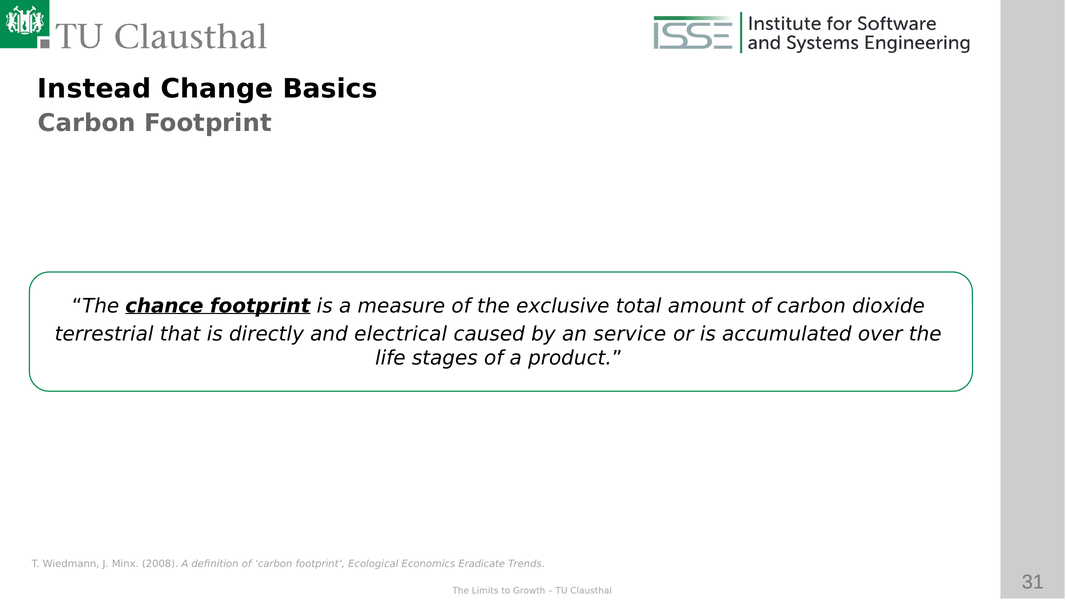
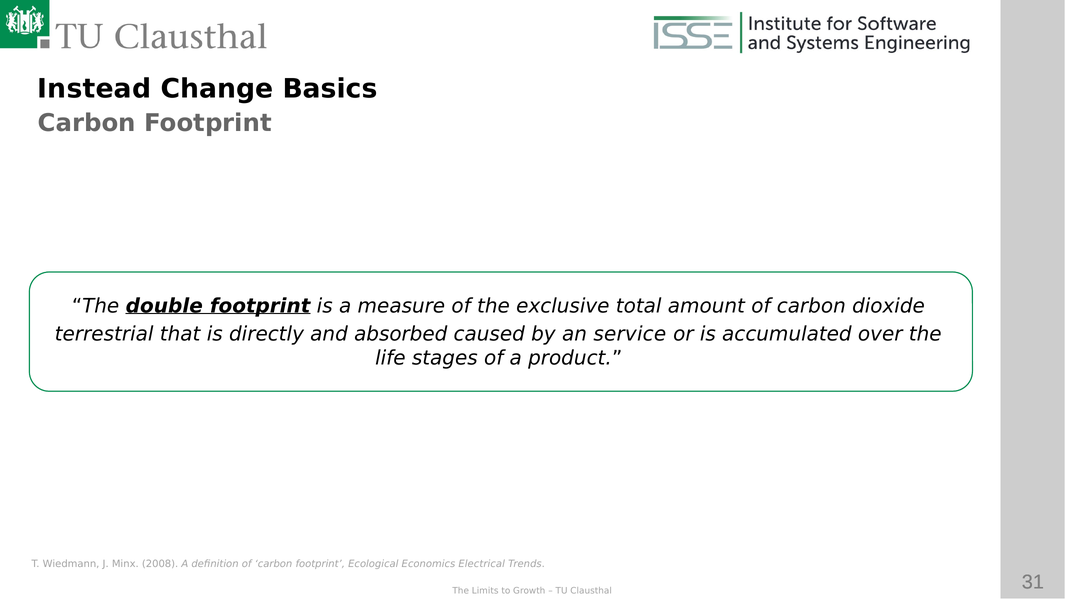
chance: chance -> double
electrical: electrical -> absorbed
Eradicate: Eradicate -> Electrical
